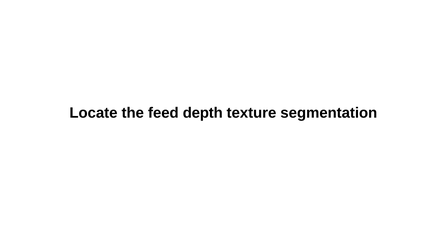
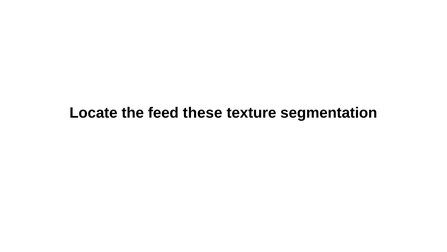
depth: depth -> these
